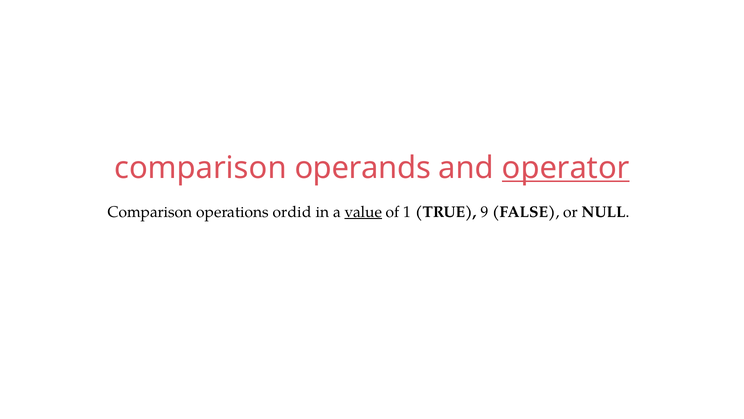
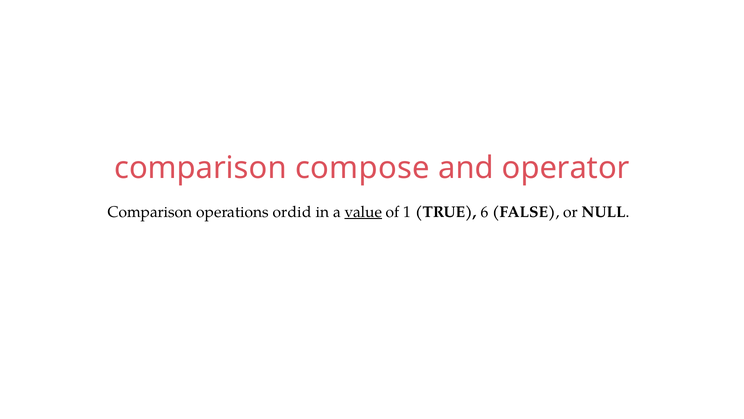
operands: operands -> compose
operator underline: present -> none
9: 9 -> 6
